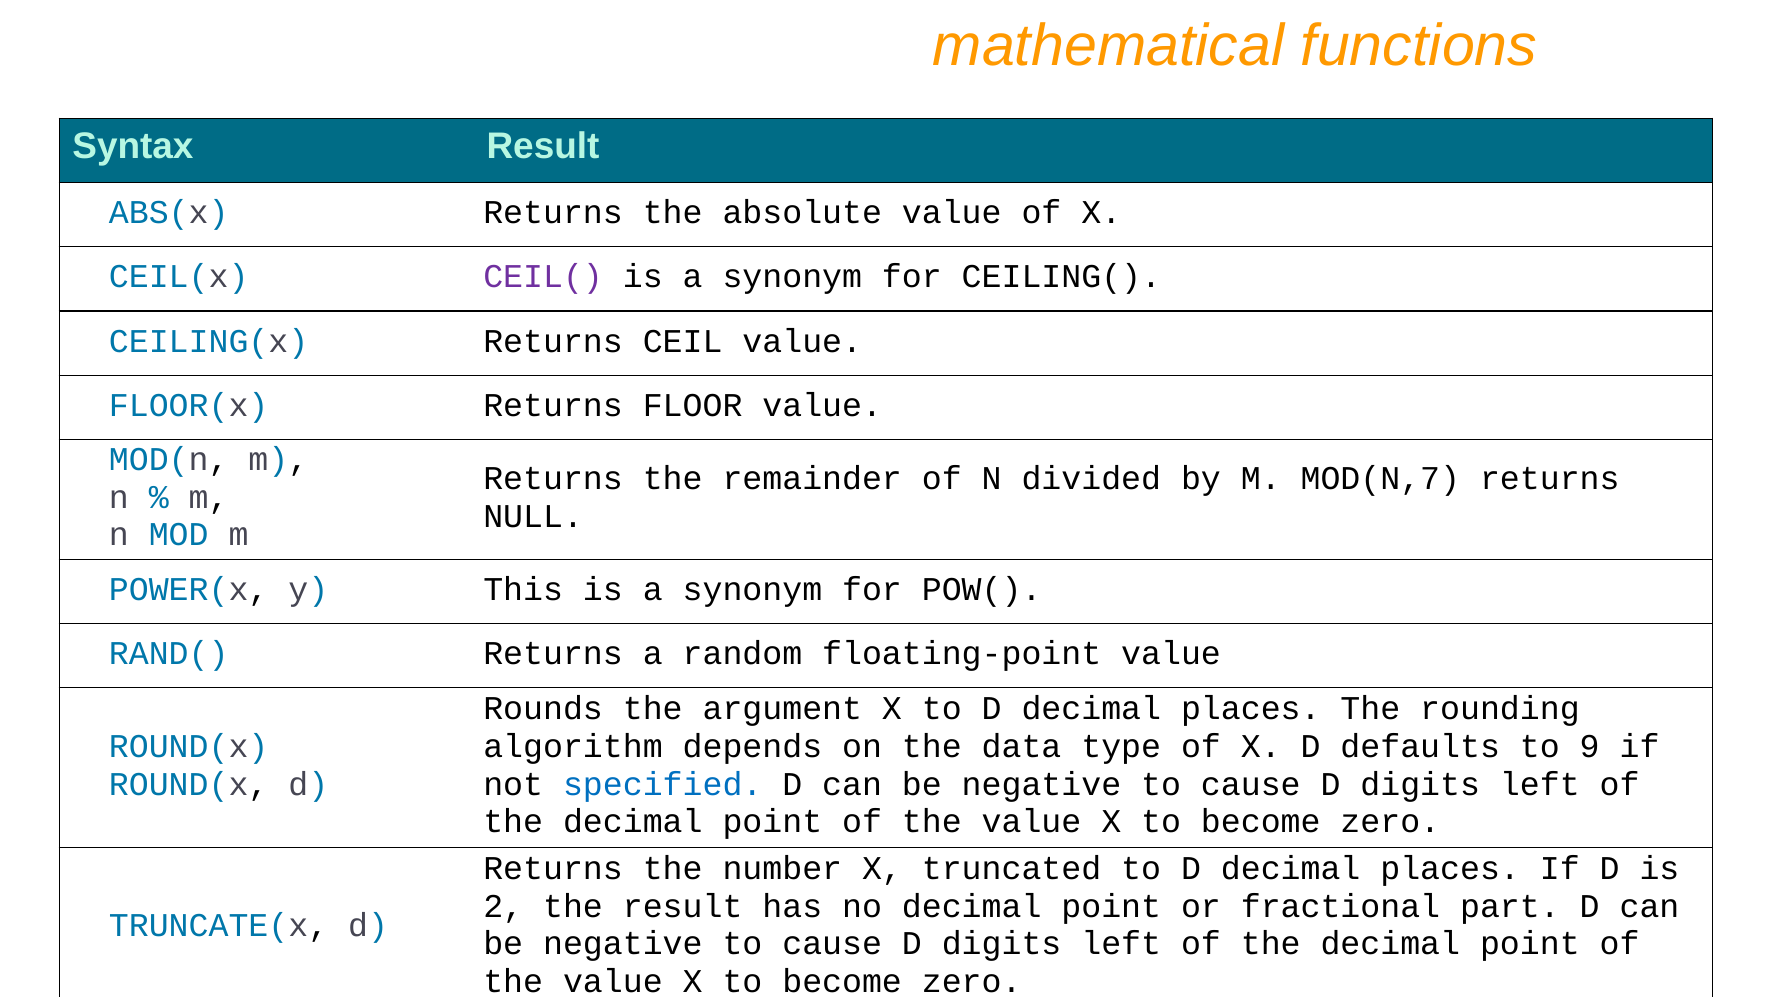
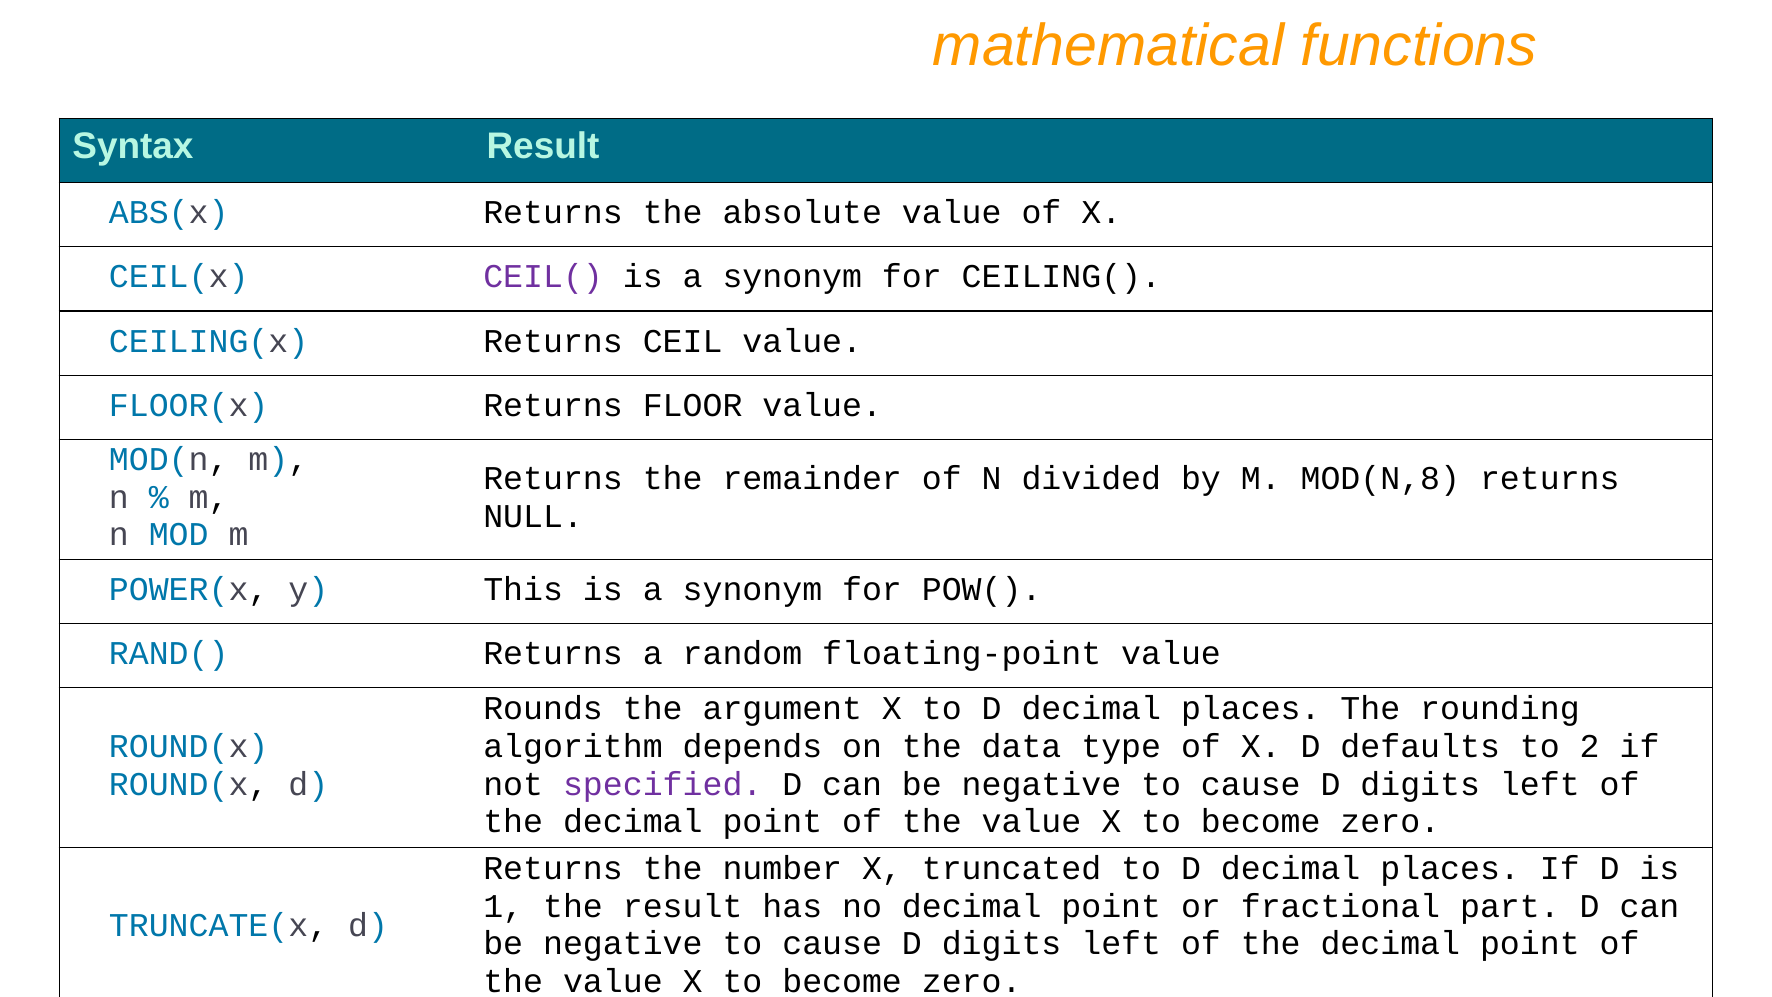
MOD(N,7: MOD(N,7 -> MOD(N,8
9: 9 -> 2
specified colour: blue -> purple
2: 2 -> 1
